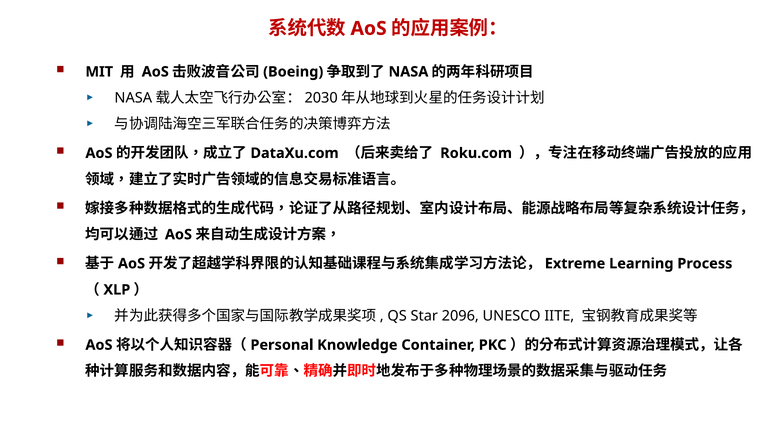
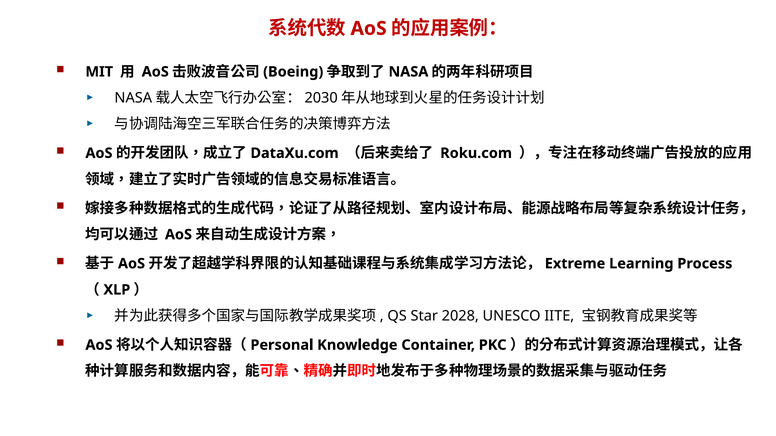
2096: 2096 -> 2028
